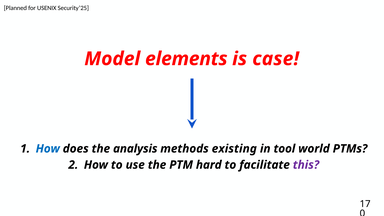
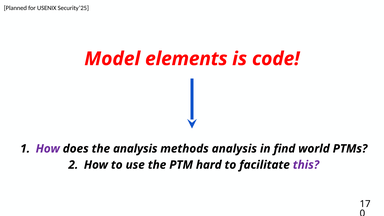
case: case -> code
How at (48, 149) colour: blue -> purple
methods existing: existing -> analysis
tool: tool -> find
